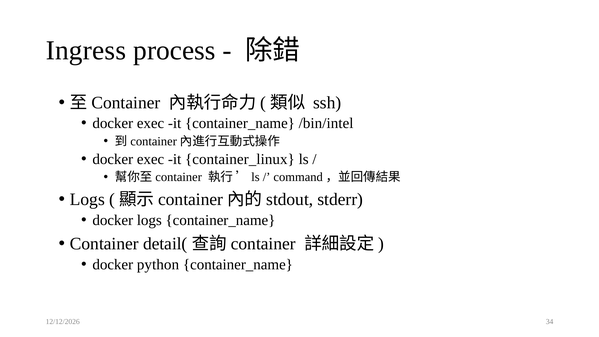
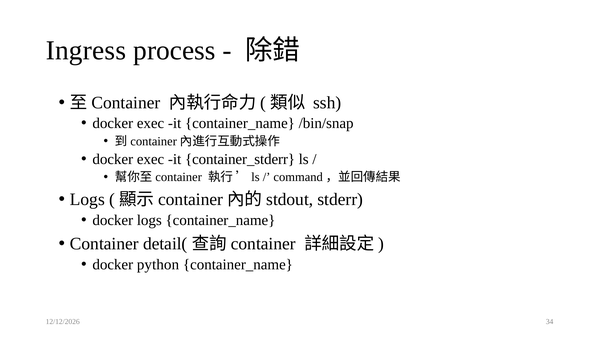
/bin/intel: /bin/intel -> /bin/snap
container_linux: container_linux -> container_stderr
